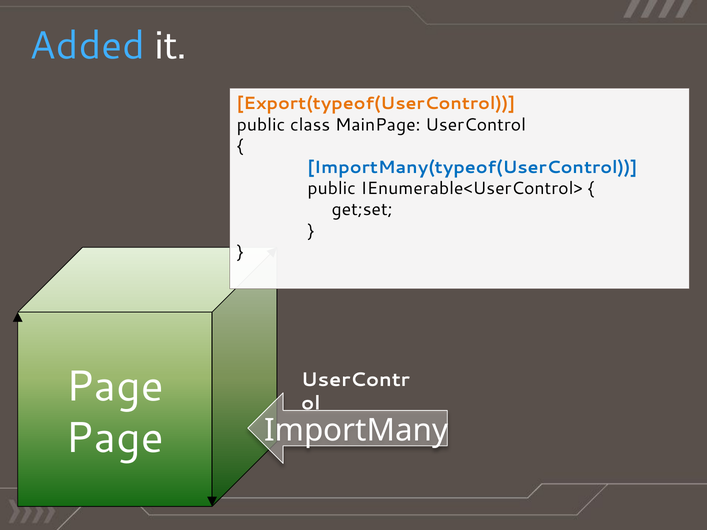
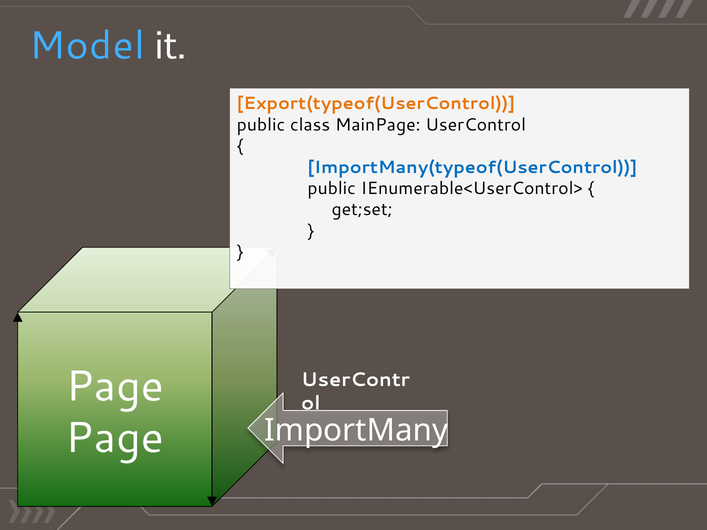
Added: Added -> Model
